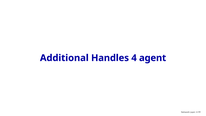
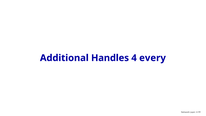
agent: agent -> every
